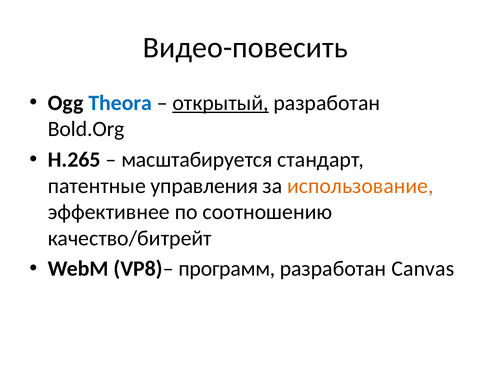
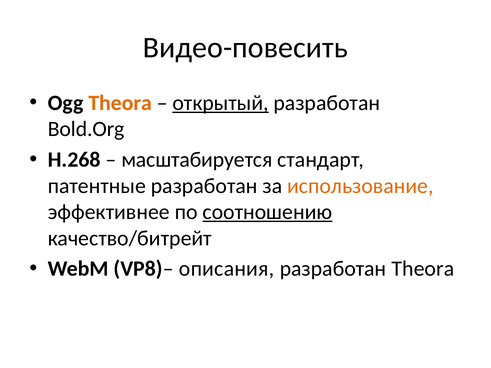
Theora at (120, 103) colour: blue -> orange
H.265: H.265 -> H.268
патентные управления: управления -> разработан
соотношению underline: none -> present
программ: программ -> описания
разработан Canvas: Canvas -> Theora
